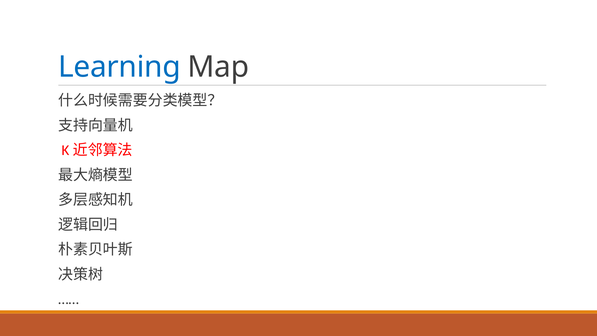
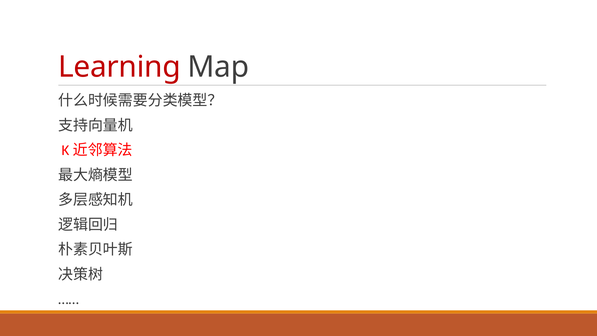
Learning colour: blue -> red
